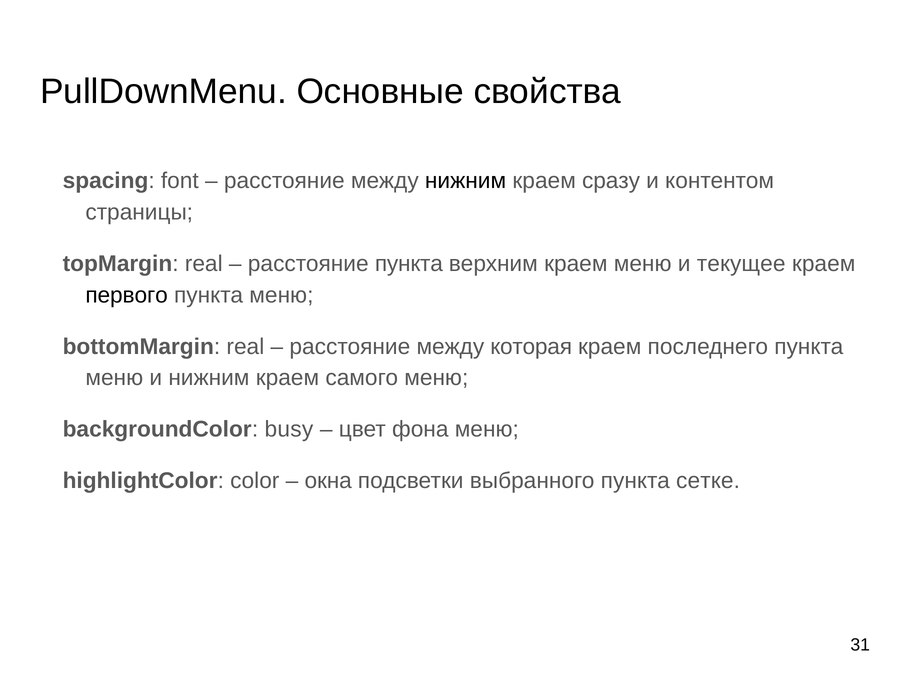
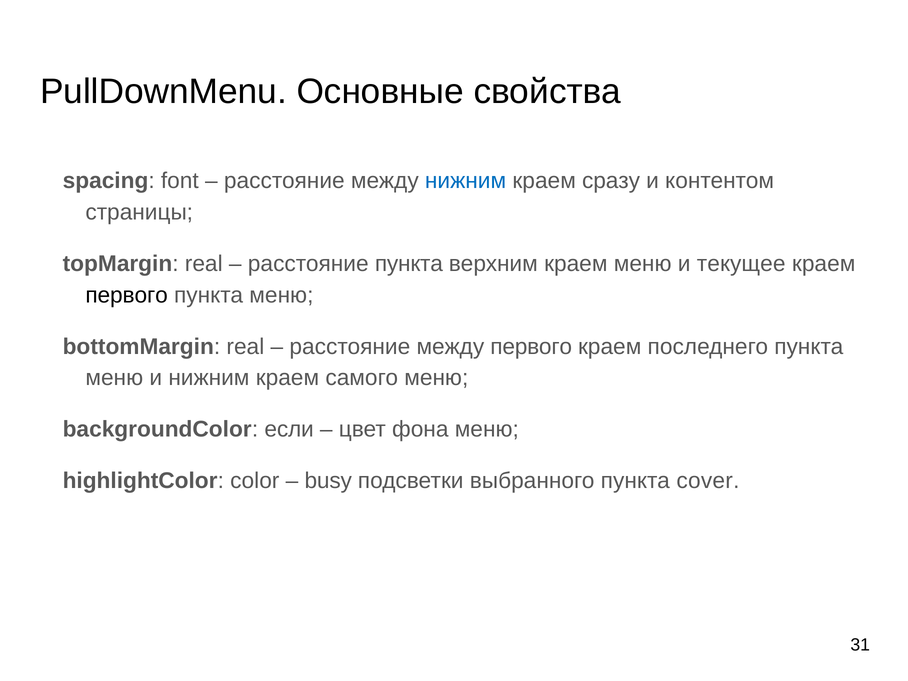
нижним at (466, 181) colour: black -> blue
между которая: которая -> первого
busy: busy -> если
окна: окна -> busy
сетке: сетке -> cover
